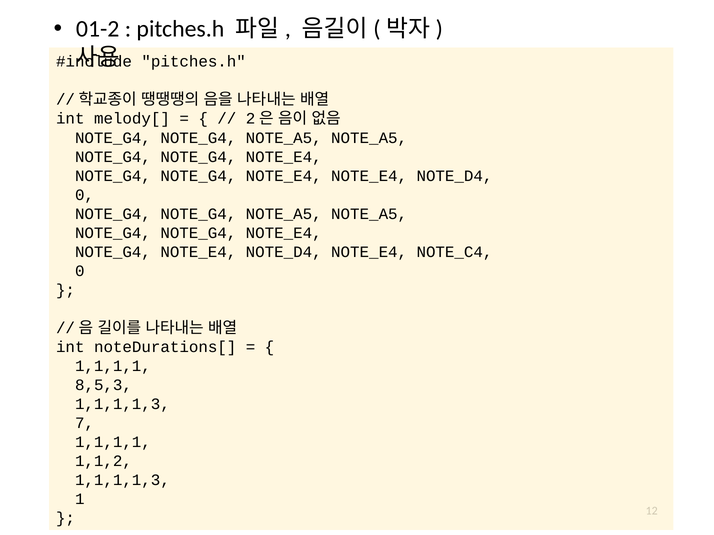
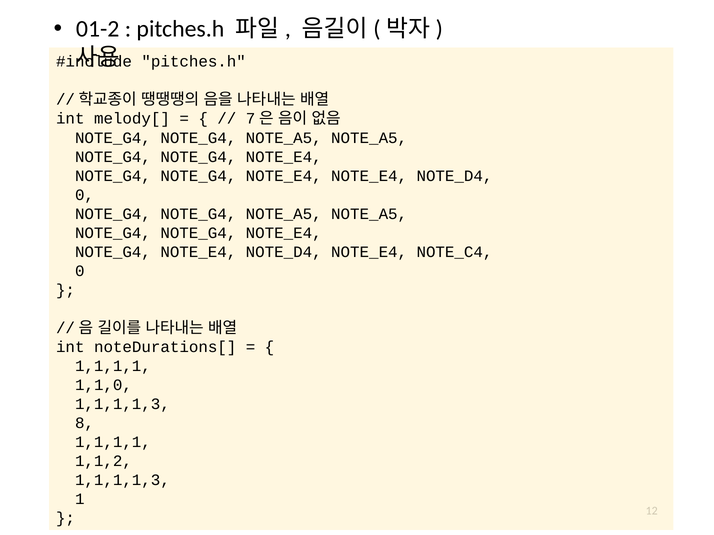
2: 2 -> 7
8,5,3: 8,5,3 -> 1,1,0
7: 7 -> 8
